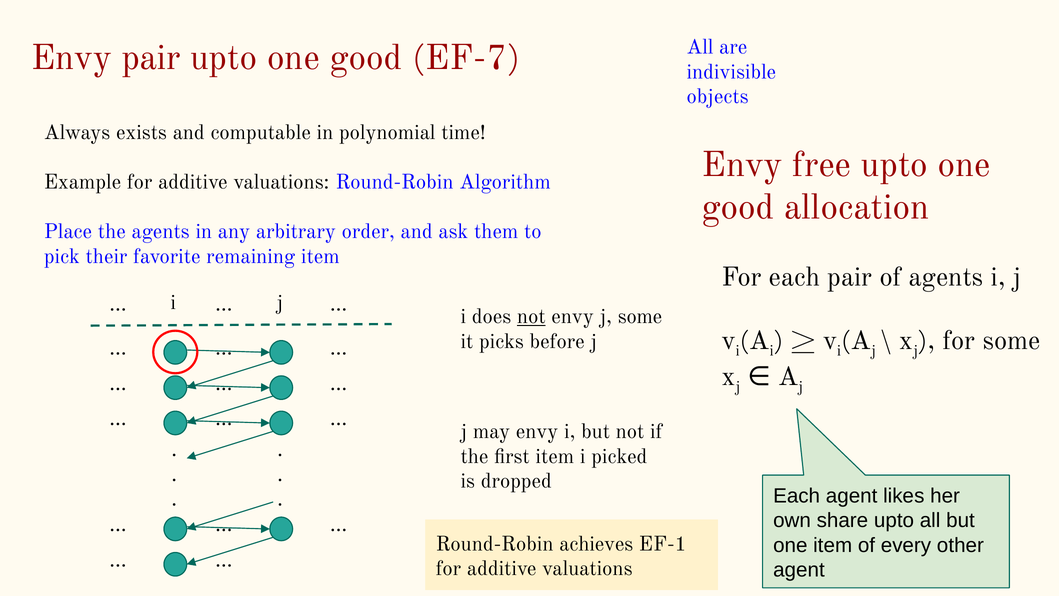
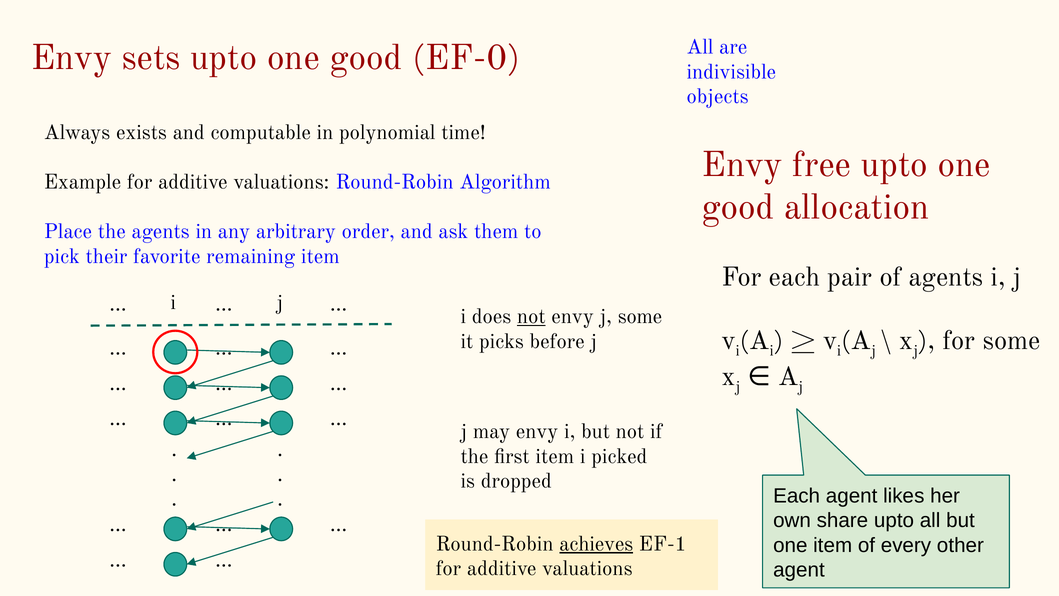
Envy pair: pair -> sets
EF-7: EF-7 -> EF-0
achieves underline: none -> present
